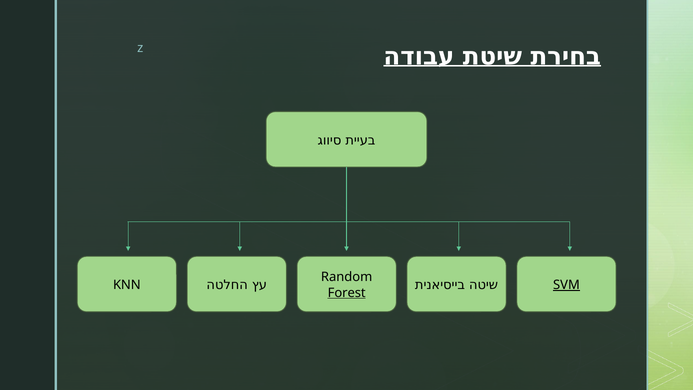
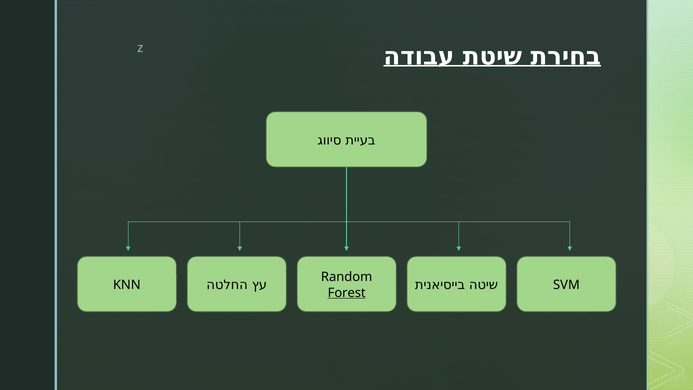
SVM underline: present -> none
